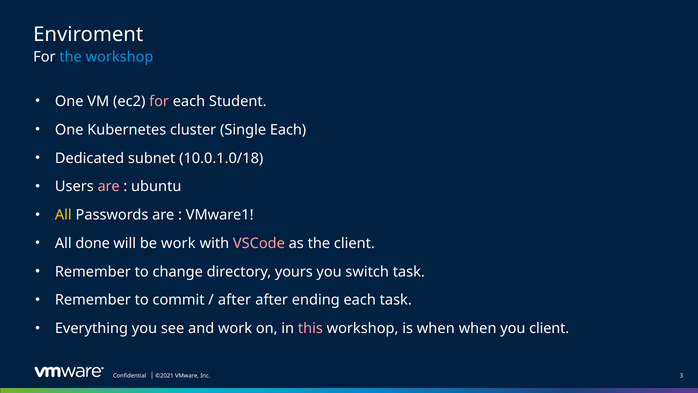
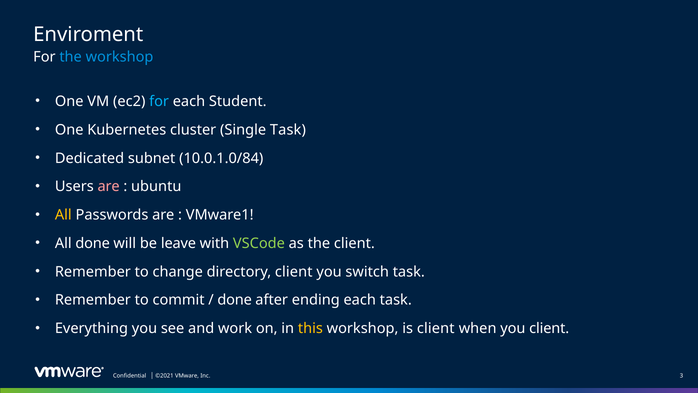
for at (159, 101) colour: pink -> light blue
Single Each: Each -> Task
10.0.1.0/18: 10.0.1.0/18 -> 10.0.1.0/84
be work: work -> leave
VSCode colour: pink -> light green
directory yours: yours -> client
after at (235, 300): after -> done
this colour: pink -> yellow
is when: when -> client
